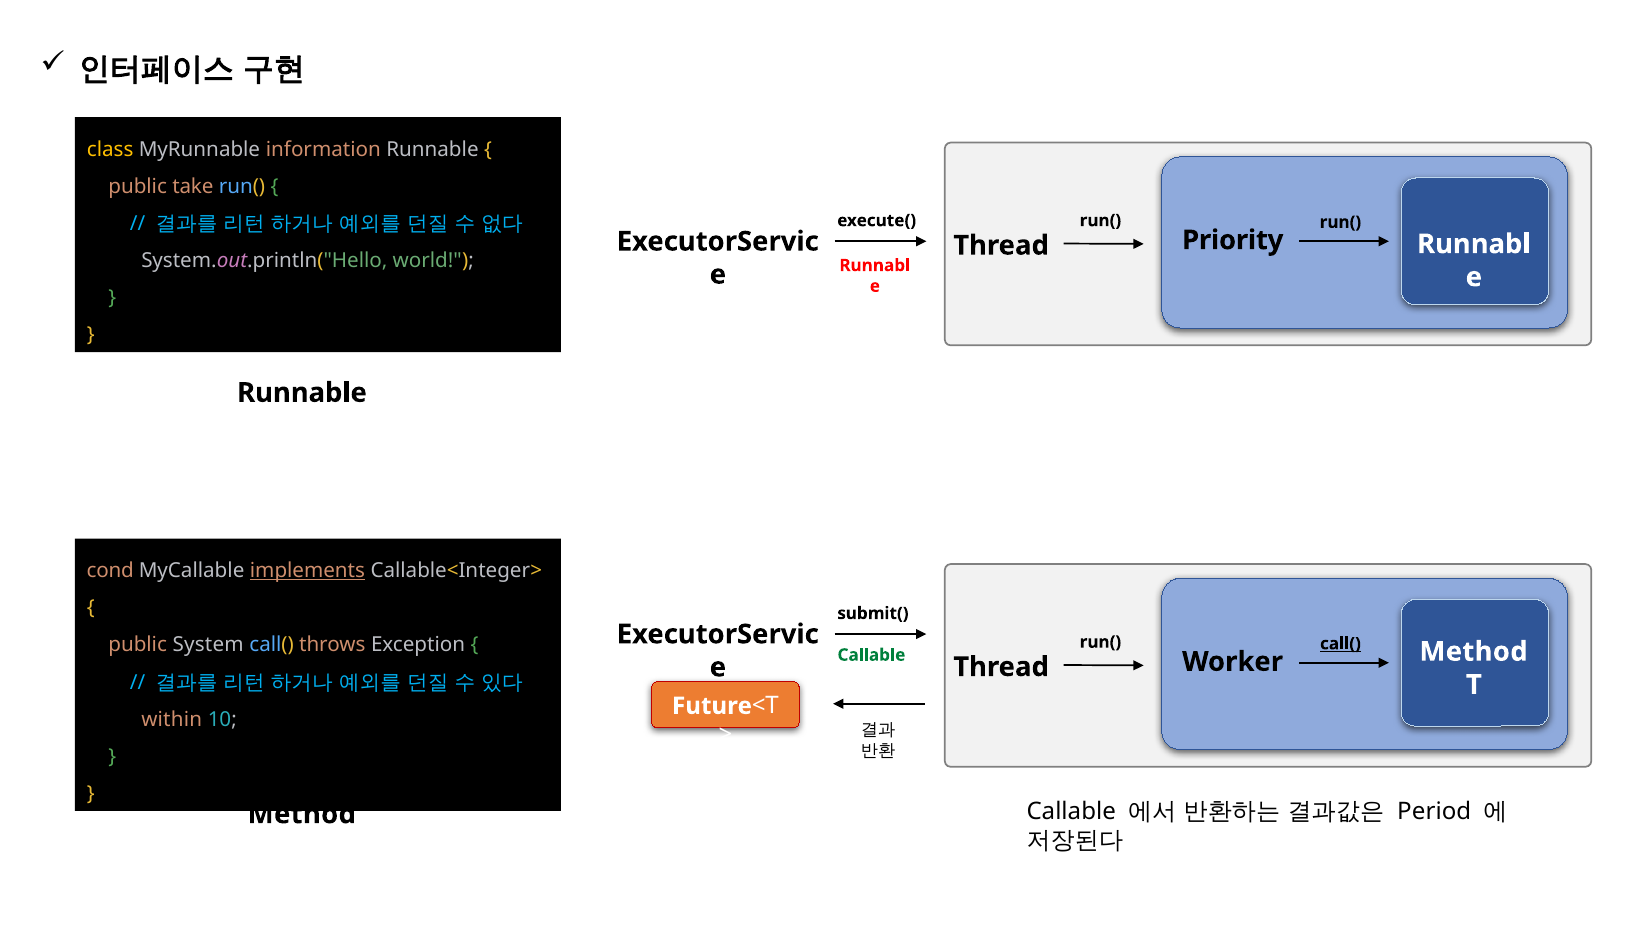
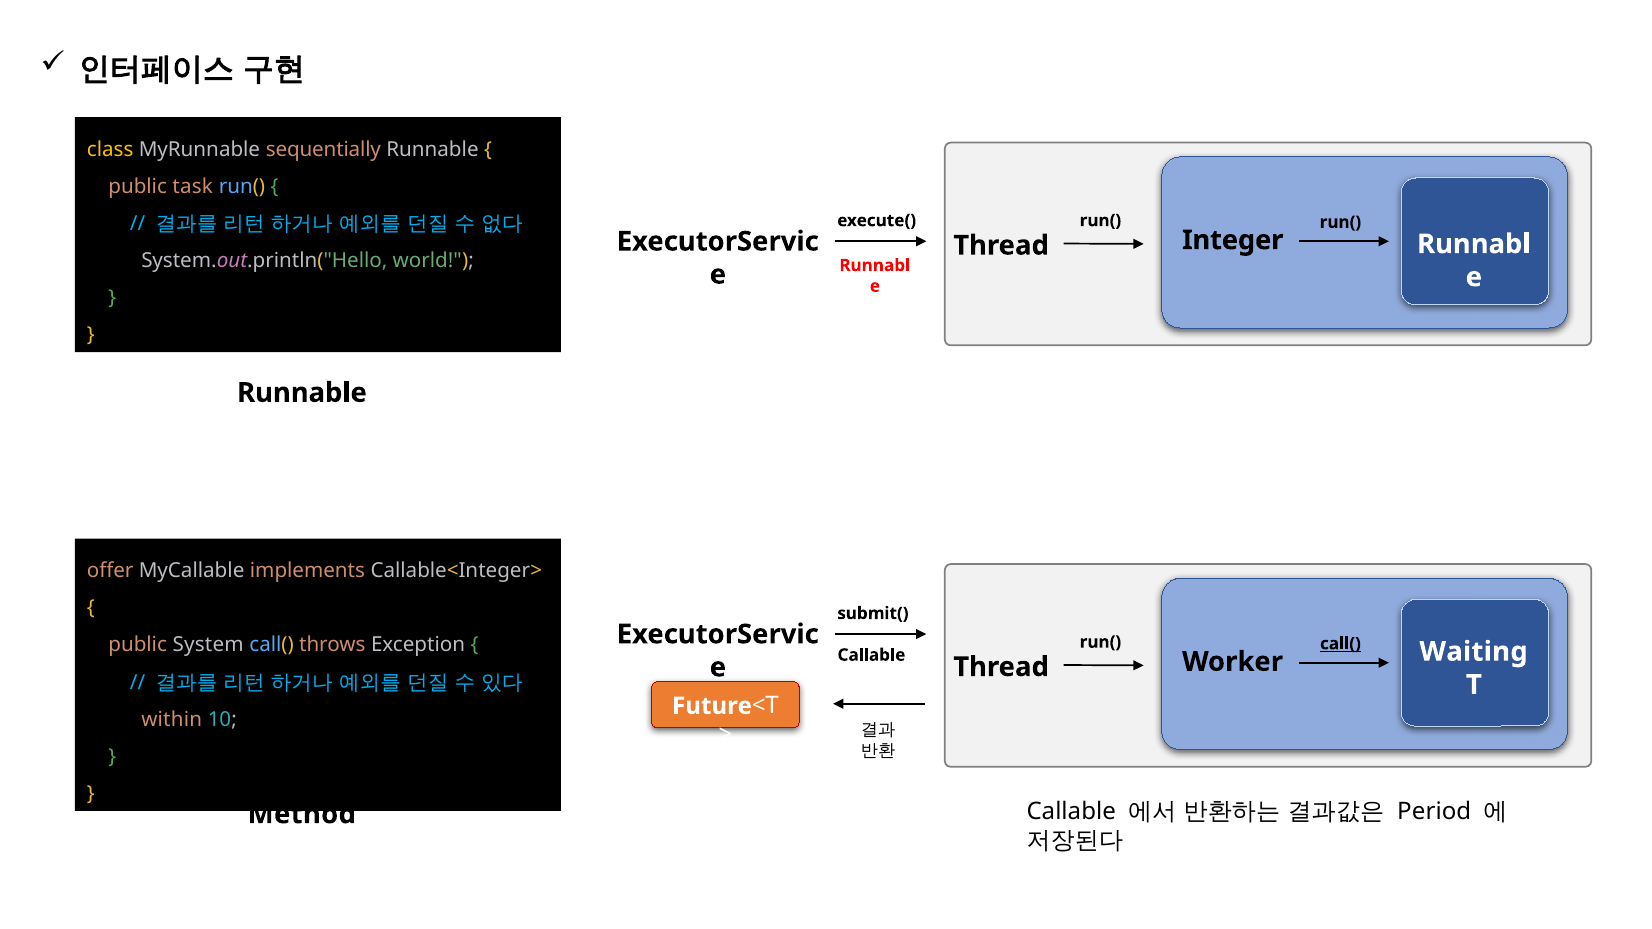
information: information -> sequentially
take: take -> task
Priority: Priority -> Integer
cond: cond -> offer
implements underline: present -> none
Callable at (871, 655) colour: green -> black
Worker Method: Method -> Waiting
